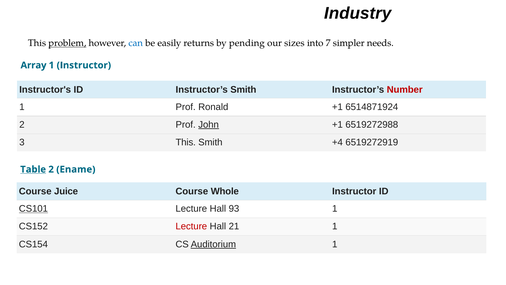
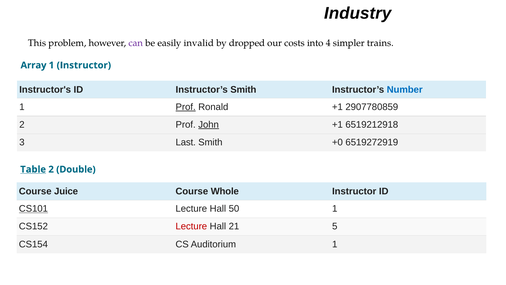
problem underline: present -> none
can colour: blue -> purple
returns: returns -> invalid
pending: pending -> dropped
sizes: sizes -> costs
7: 7 -> 4
needs: needs -> trains
Number colour: red -> blue
Prof at (186, 107) underline: none -> present
6514871924: 6514871924 -> 2907780859
6519272988: 6519272988 -> 6519212918
3 This: This -> Last
+4: +4 -> +0
Ename: Ename -> Double
93: 93 -> 50
21 1: 1 -> 5
Auditorium underline: present -> none
